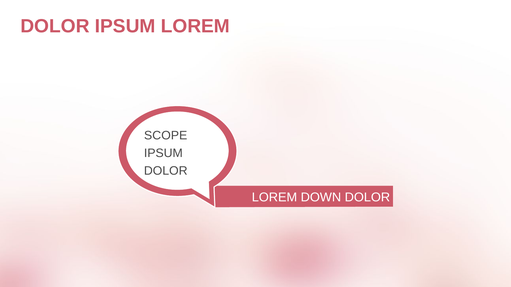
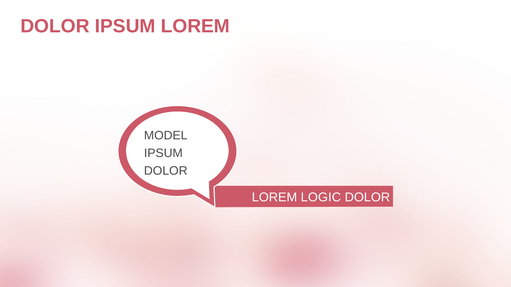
SCOPE: SCOPE -> MODEL
DOWN: DOWN -> LOGIC
